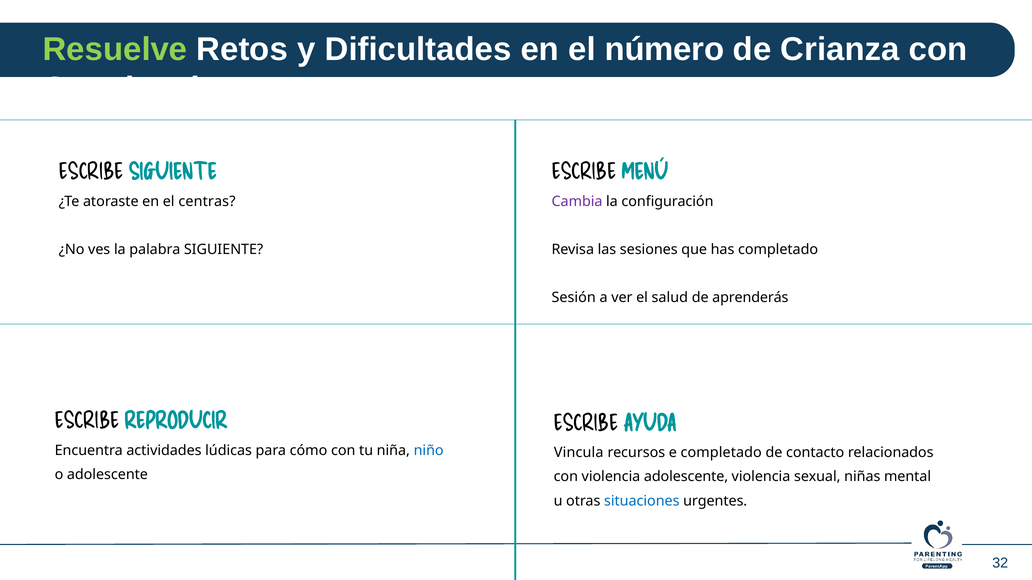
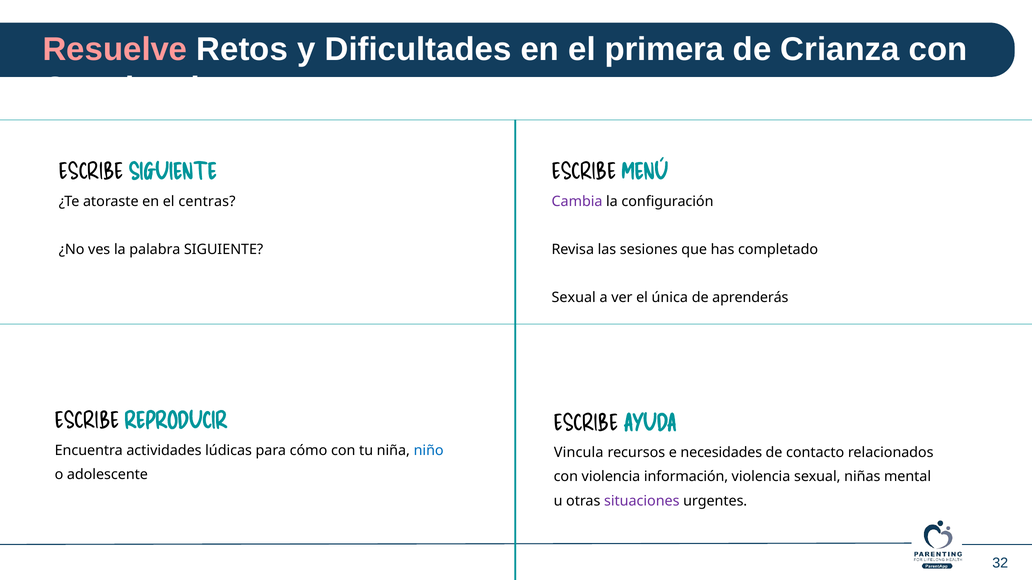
Resuelve colour: light green -> pink
número: número -> primera
Sesión at (574, 298): Sesión -> Sexual
salud: salud -> única
e completado: completado -> necesidades
violencia adolescente: adolescente -> información
situaciones colour: blue -> purple
